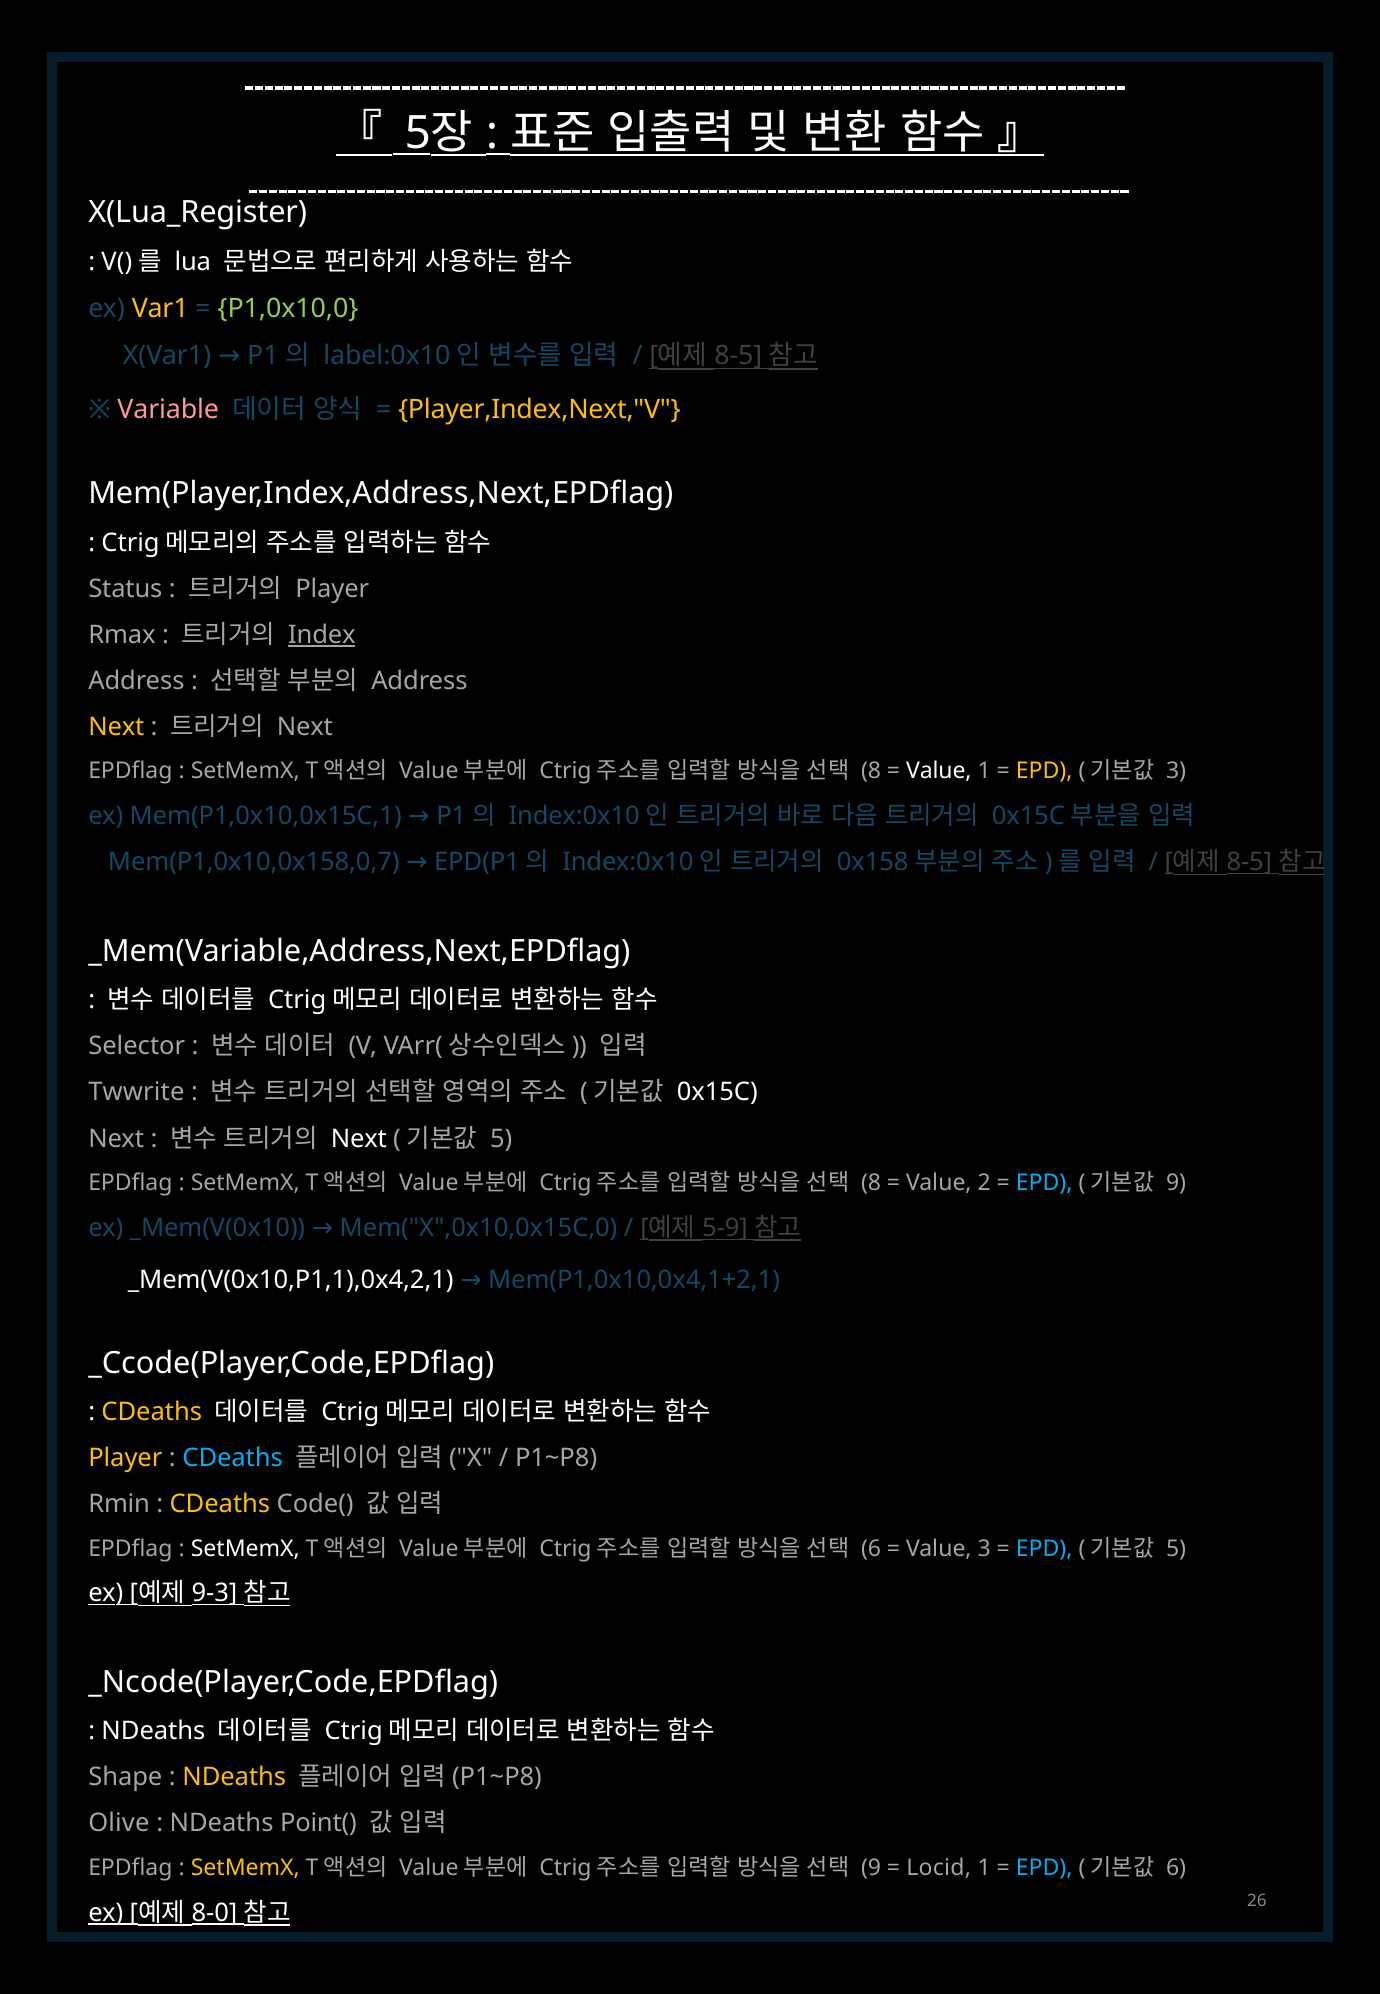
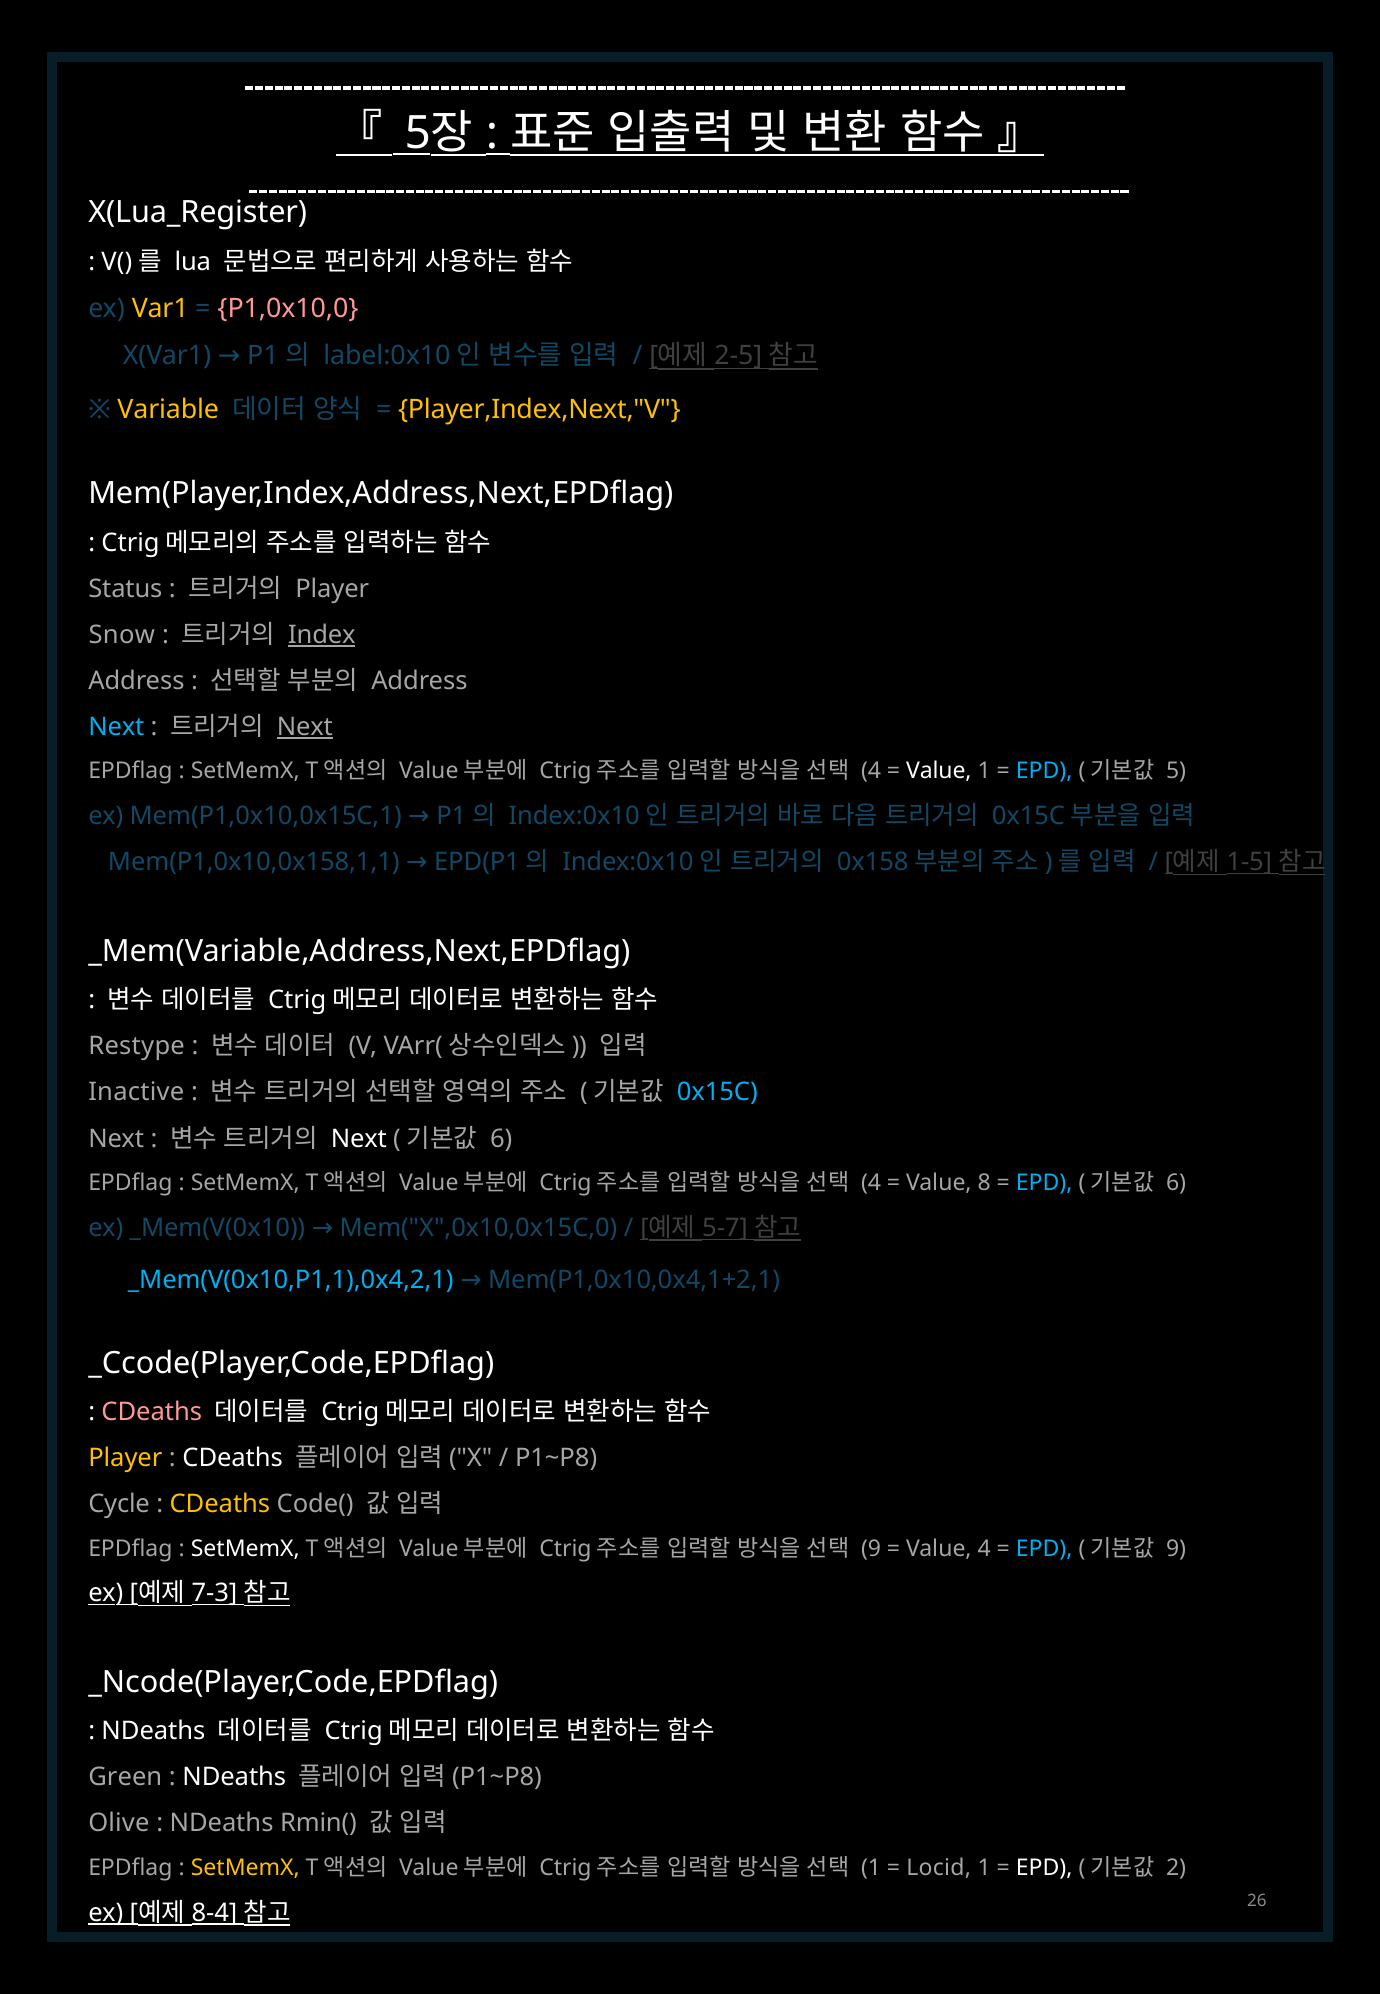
P1,0x10,0 colour: light green -> pink
8-5 at (738, 356): 8-5 -> 2-5
Variable colour: pink -> yellow
Rmax: Rmax -> Snow
Next at (116, 727) colour: yellow -> light blue
Next at (305, 727) underline: none -> present
8 at (871, 771): 8 -> 4
EPD at (1044, 771) colour: yellow -> light blue
3 at (1176, 771): 3 -> 5
8-5 at (1249, 862): 8-5 -> 1-5
Mem(P1,0x10,0x158,0,7: Mem(P1,0x10,0x158,0,7 -> Mem(P1,0x10,0x158,1,1
Selector: Selector -> Restype
Twwrite: Twwrite -> Inactive
0x15C colour: white -> light blue
5 at (501, 1138): 5 -> 6
8 at (871, 1183): 8 -> 4
2: 2 -> 8
9 at (1176, 1183): 9 -> 6
5-9: 5-9 -> 5-7
_Mem(V(0x10,P1,1),0x4,2,1 colour: white -> light blue
CDeaths at (152, 1411) colour: yellow -> pink
CDeaths at (233, 1458) colour: light blue -> white
Rmin: Rmin -> Cycle
6 at (871, 1548): 6 -> 9
Value 3: 3 -> 4
5 at (1176, 1548): 5 -> 9
9-3: 9-3 -> 7-3
Shape: Shape -> Green
NDeaths at (234, 1777) colour: yellow -> white
Point(: Point( -> Rmin(
9 at (871, 1867): 9 -> 1
EPD at (1044, 1867) colour: light blue -> white
6 at (1176, 1867): 6 -> 2
8-0: 8-0 -> 8-4
